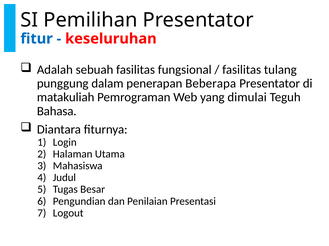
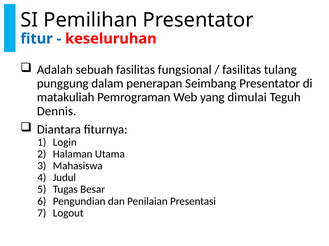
Beberapa: Beberapa -> Seimbang
Bahasa: Bahasa -> Dennis
